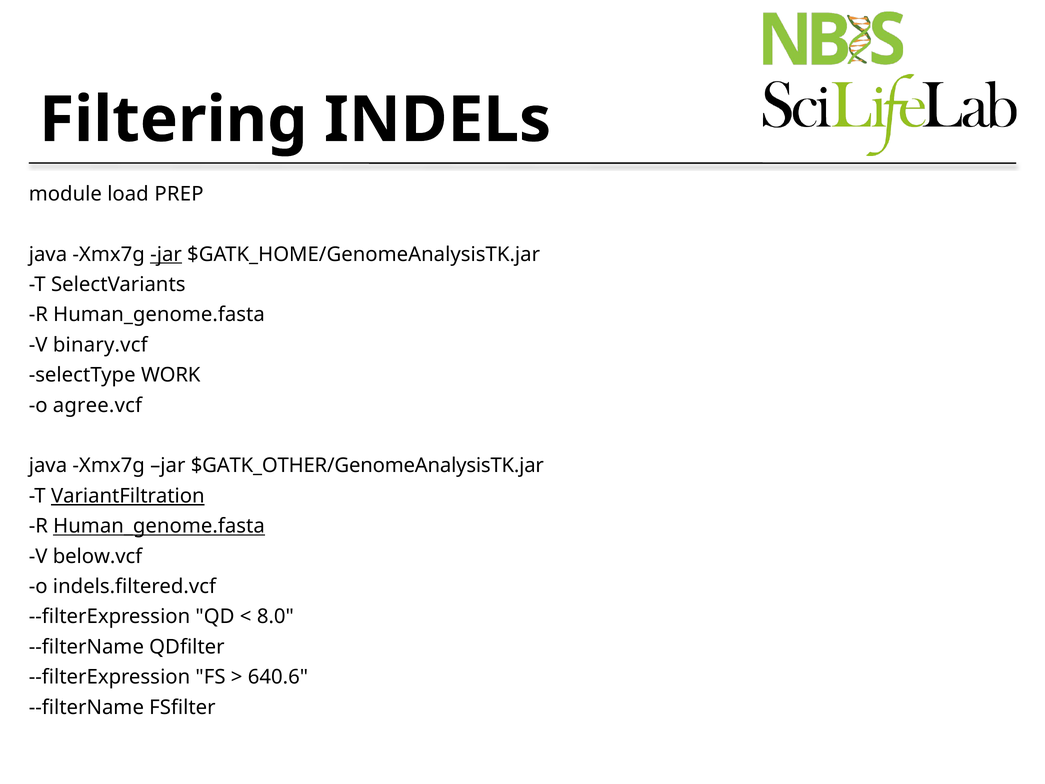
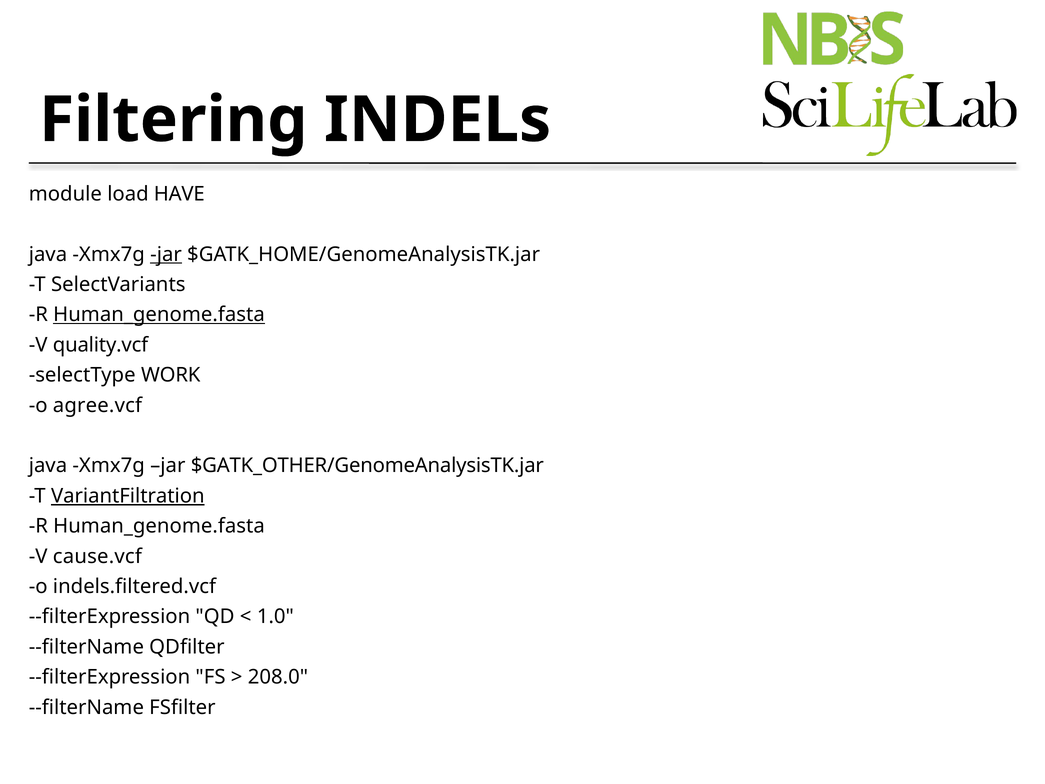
PREP: PREP -> HAVE
Human_genome.fasta at (159, 315) underline: none -> present
binary.vcf: binary.vcf -> quality.vcf
Human_genome.fasta at (159, 526) underline: present -> none
below.vcf: below.vcf -> cause.vcf
8.0: 8.0 -> 1.0
640.6: 640.6 -> 208.0
